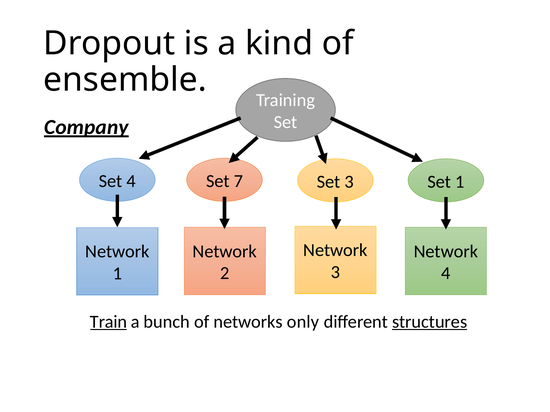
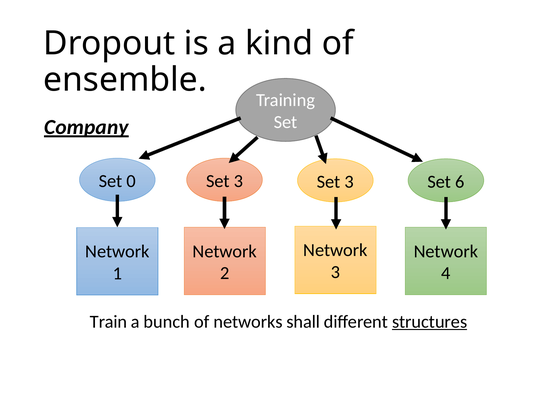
Set 4: 4 -> 0
7 at (238, 181): 7 -> 3
Set 1: 1 -> 6
Train underline: present -> none
only: only -> shall
